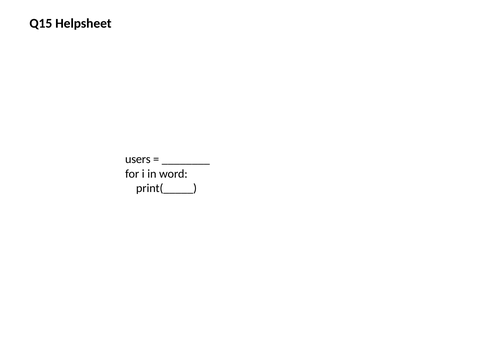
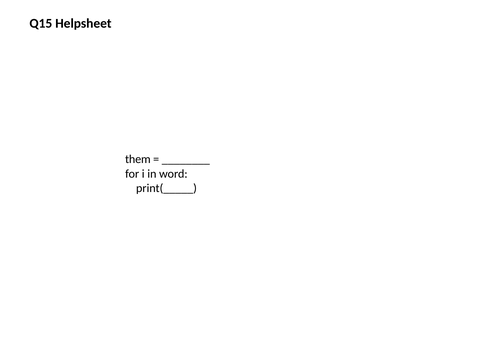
users: users -> them
